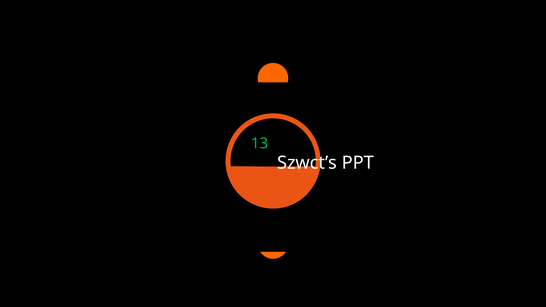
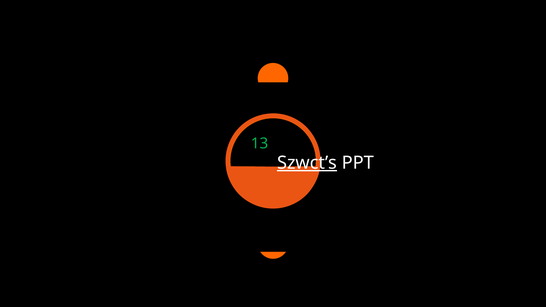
Szwct’s at (307, 163) underline: none -> present
